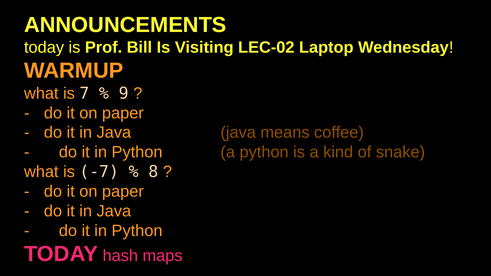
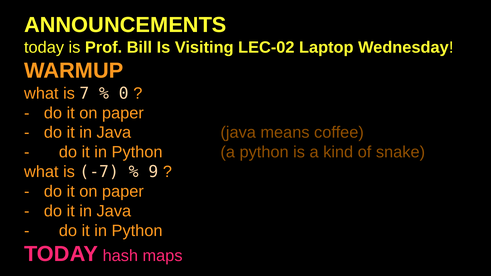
9: 9 -> 0
8: 8 -> 9
